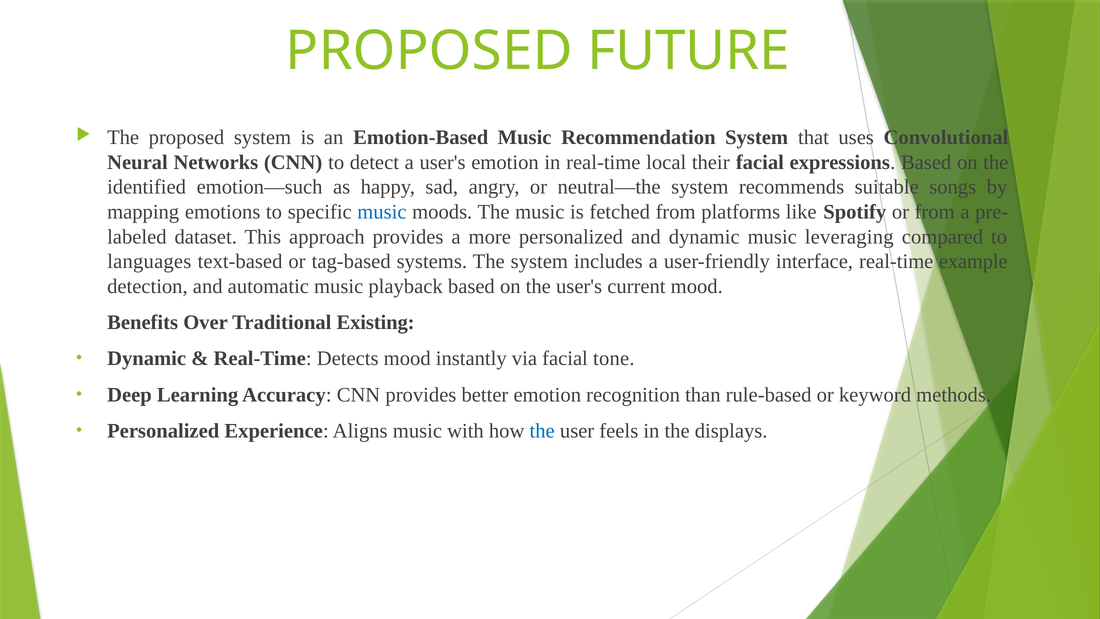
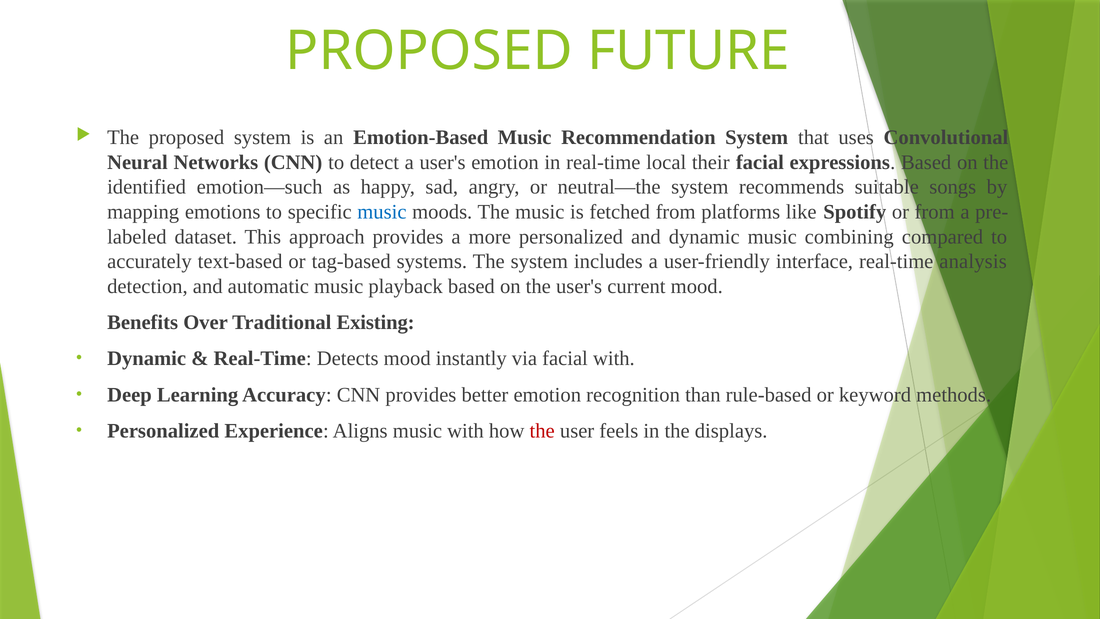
leveraging: leveraging -> combining
languages: languages -> accurately
example: example -> analysis
facial tone: tone -> with
the at (542, 431) colour: blue -> red
